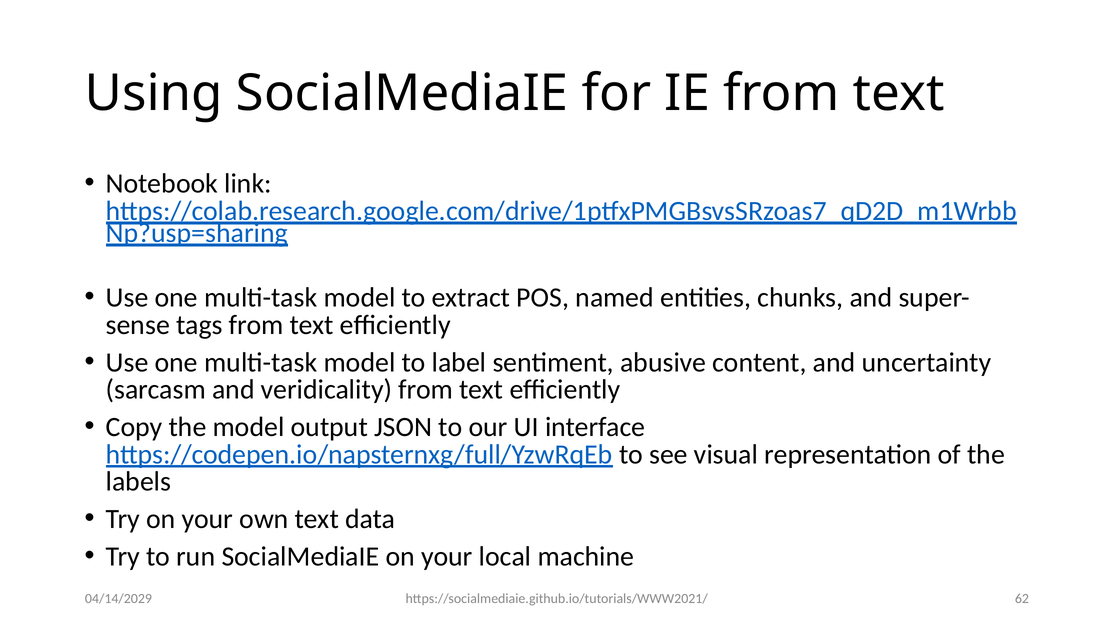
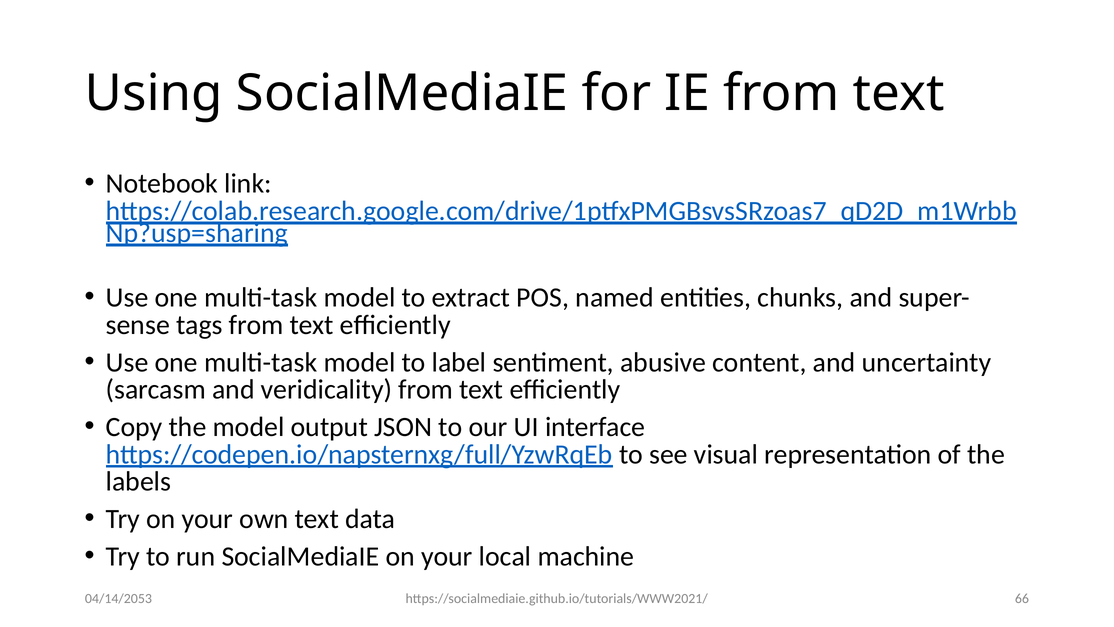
62: 62 -> 66
04/14/2029: 04/14/2029 -> 04/14/2053
